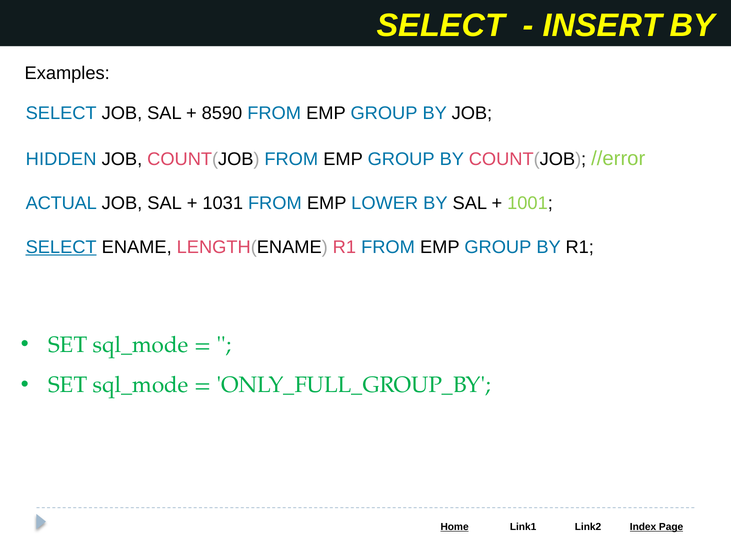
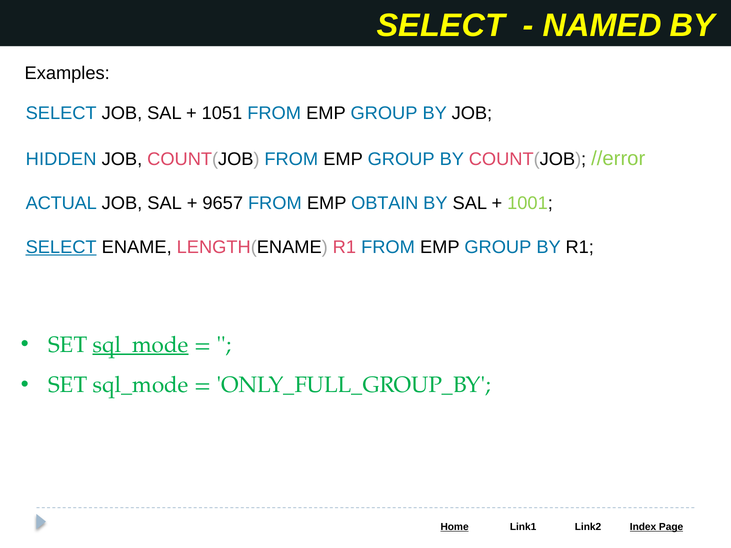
INSERT: INSERT -> NAMED
8590: 8590 -> 1051
1031: 1031 -> 9657
LOWER: LOWER -> OBTAIN
sql_mode at (141, 345) underline: none -> present
